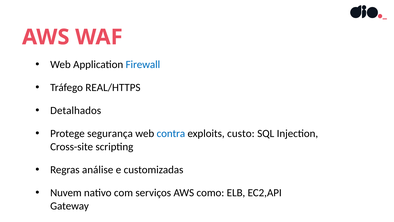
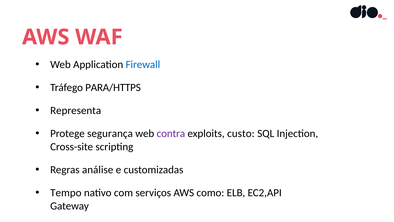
REAL/HTTPS: REAL/HTTPS -> PARA/HTTPS
Detalhados: Detalhados -> Representa
contra colour: blue -> purple
Nuvem: Nuvem -> Tempo
